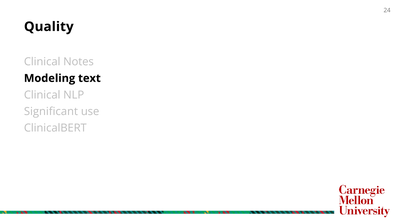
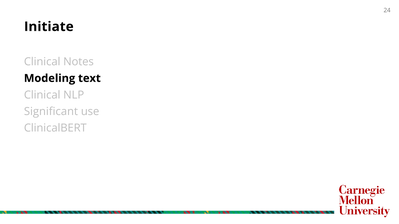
Quality: Quality -> Initiate
